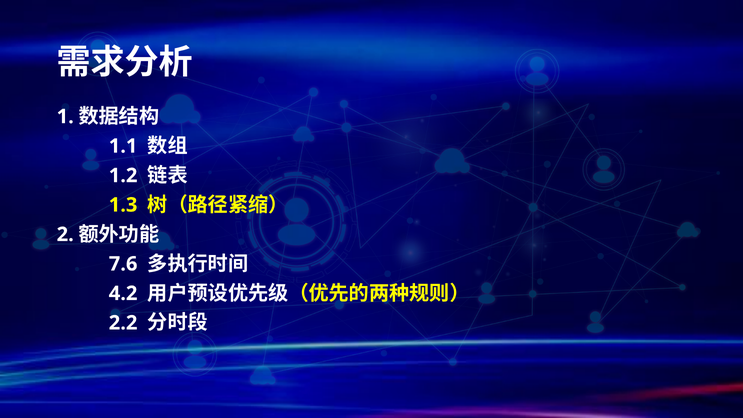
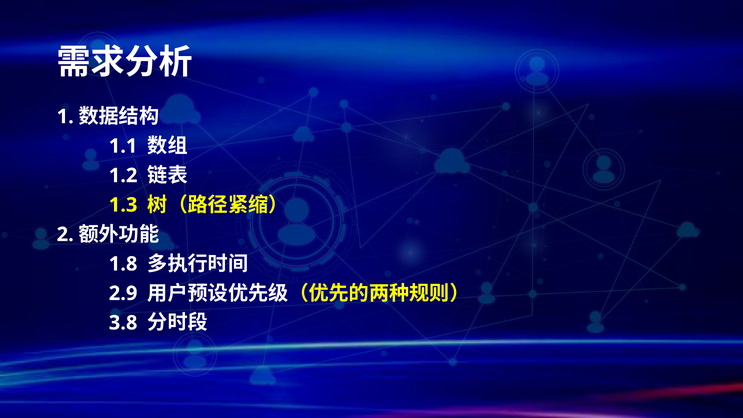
7.6: 7.6 -> 1.8
4.2: 4.2 -> 2.9
2.2: 2.2 -> 3.8
